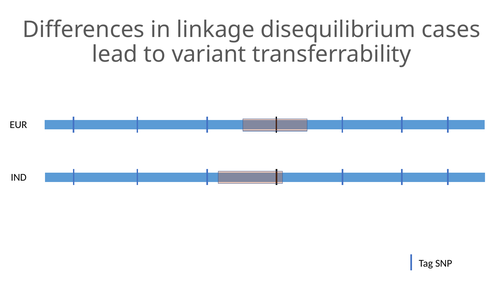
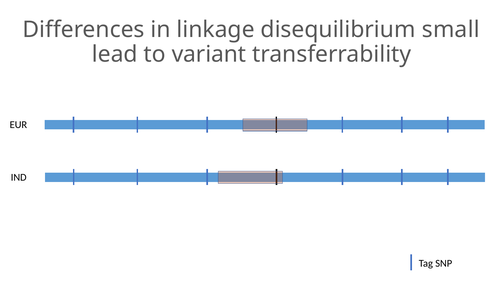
cases: cases -> small
